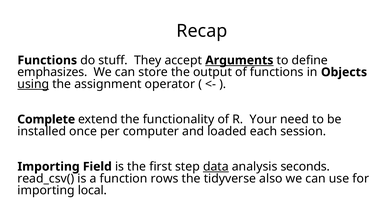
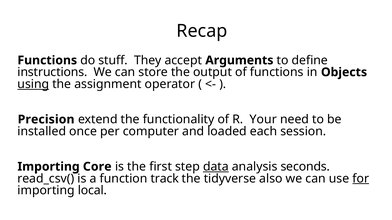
Arguments underline: present -> none
emphasizes: emphasizes -> instructions
Complete: Complete -> Precision
Field: Field -> Core
rows: rows -> track
for underline: none -> present
